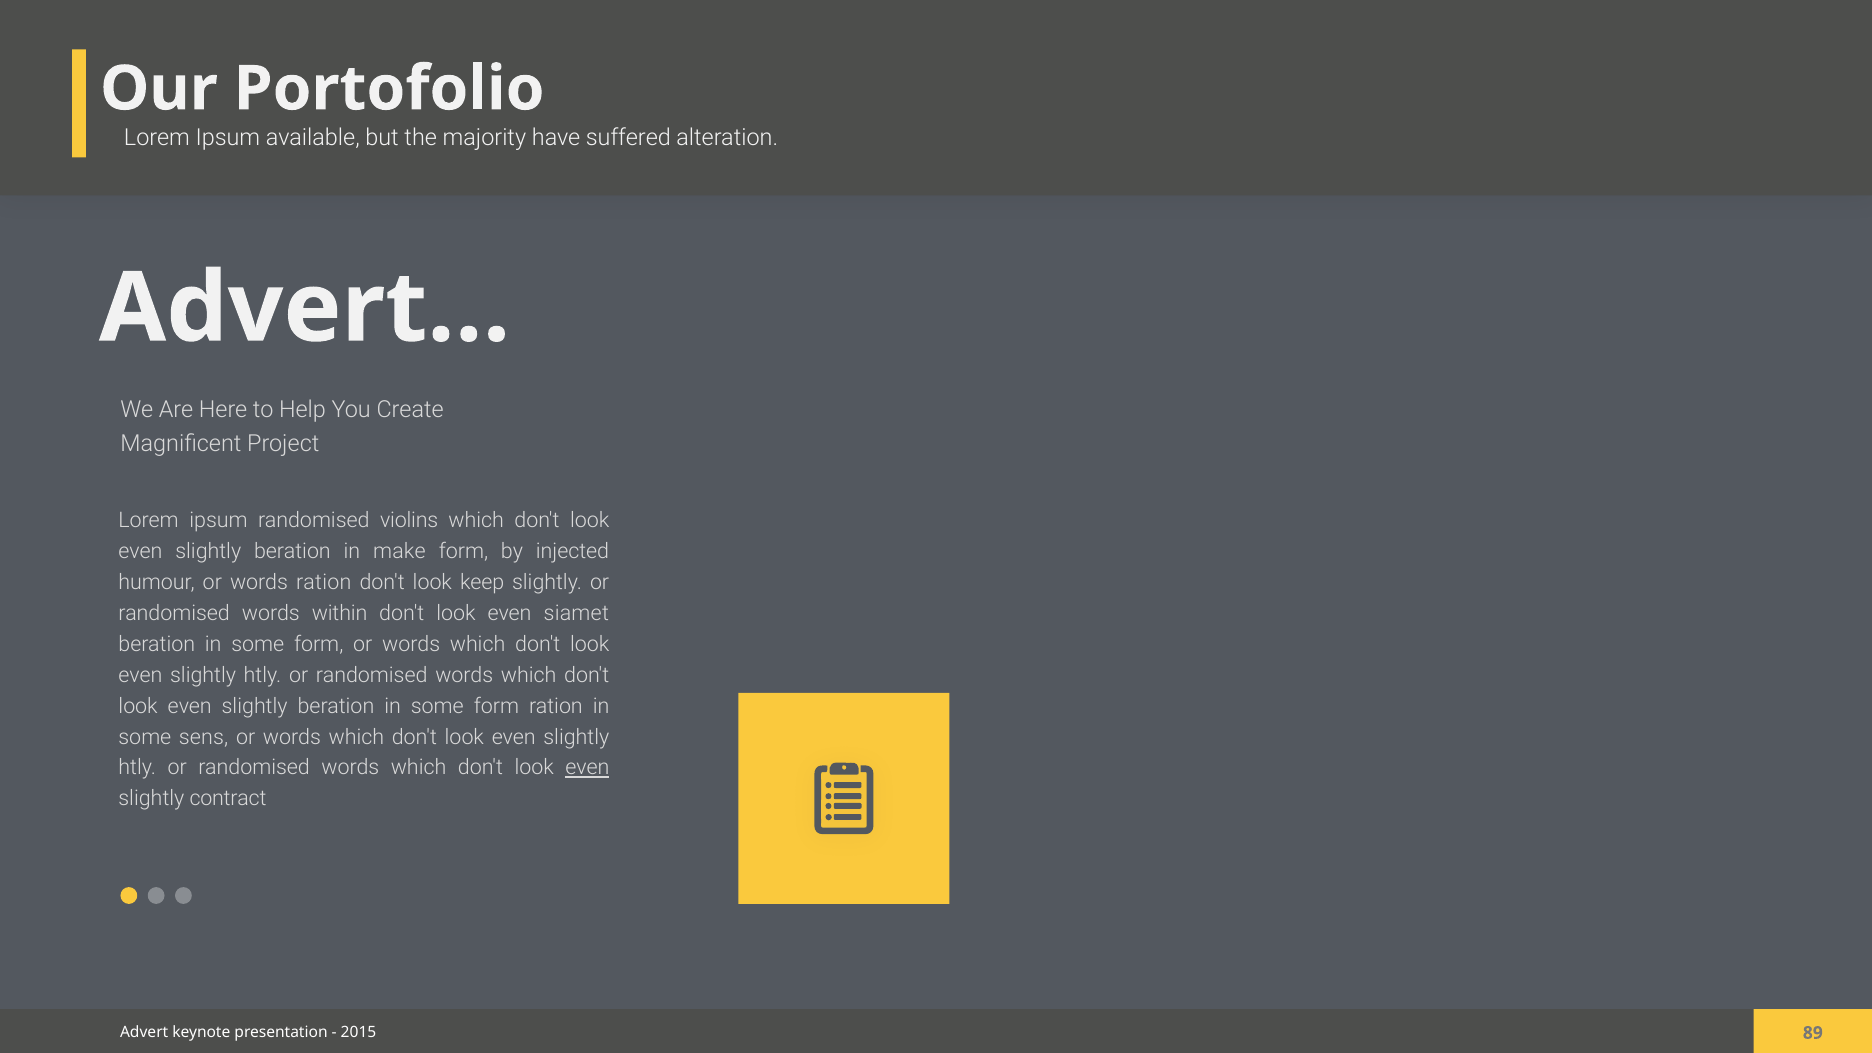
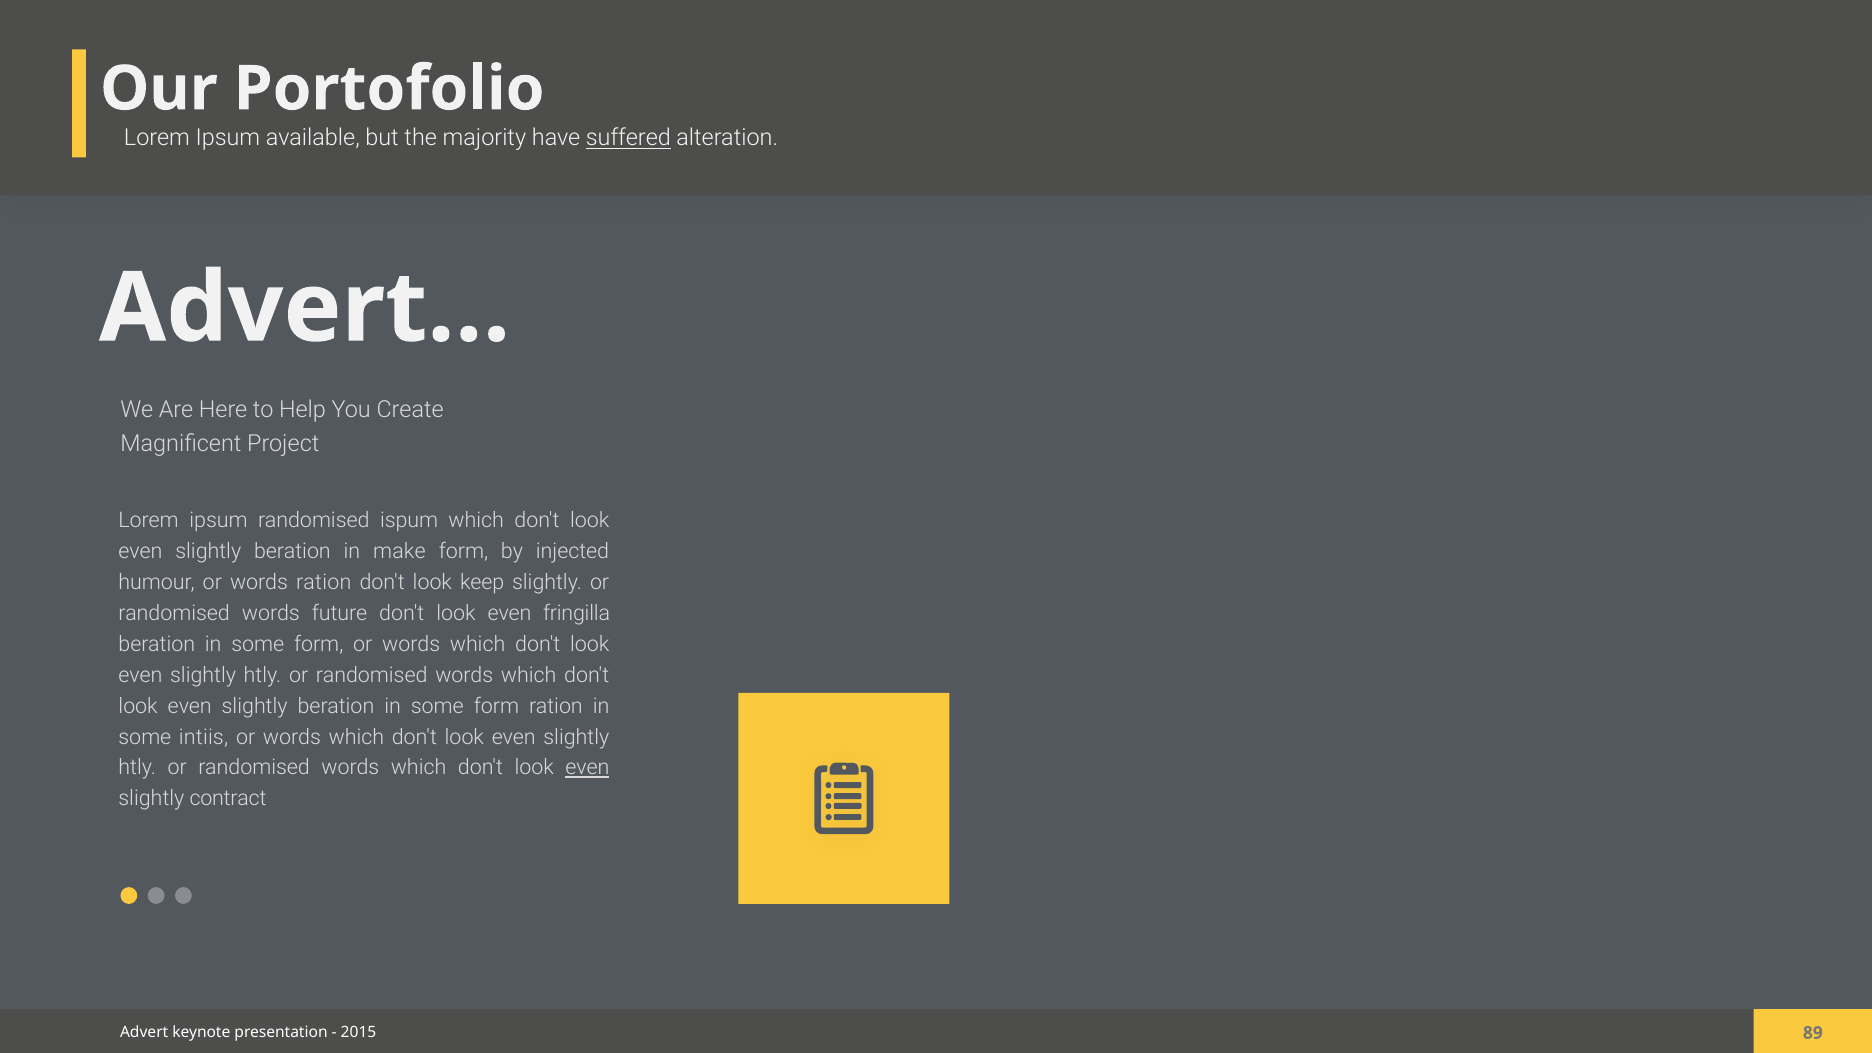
suffered underline: none -> present
violins: violins -> ispum
within: within -> future
siamet: siamet -> fringilla
sens: sens -> intiis
